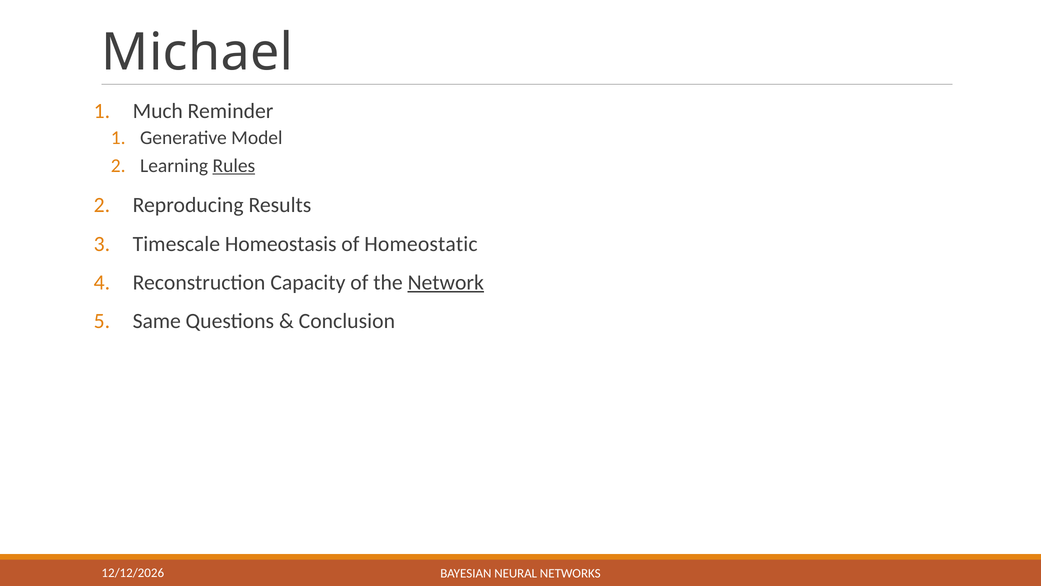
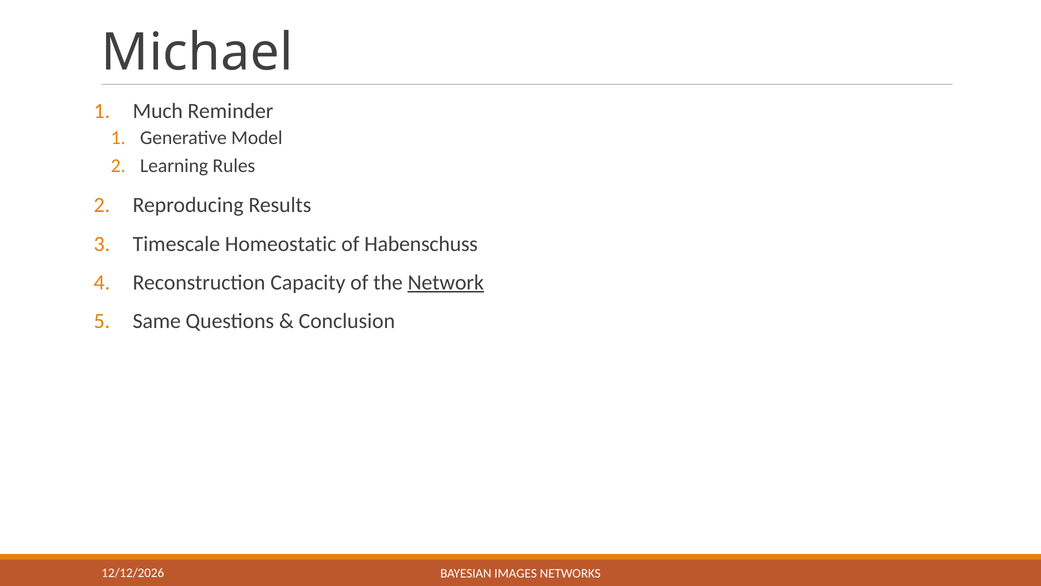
Rules underline: present -> none
Homeostasis: Homeostasis -> Homeostatic
Homeostatic: Homeostatic -> Habenschuss
NEURAL: NEURAL -> IMAGES
